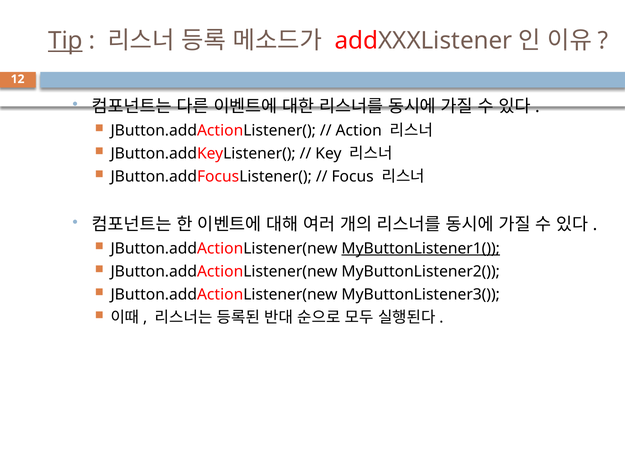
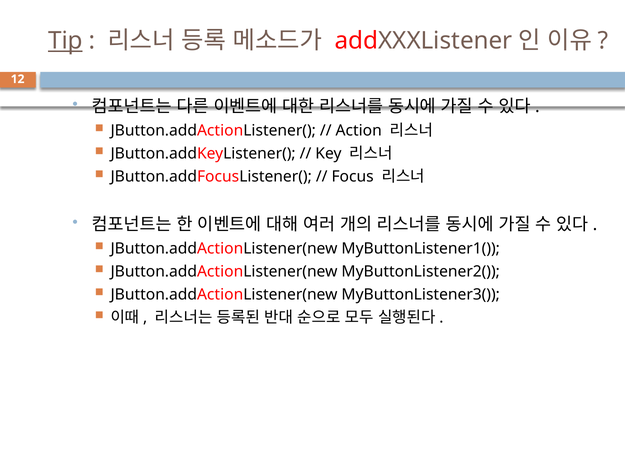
MyButtonListener1( underline: present -> none
